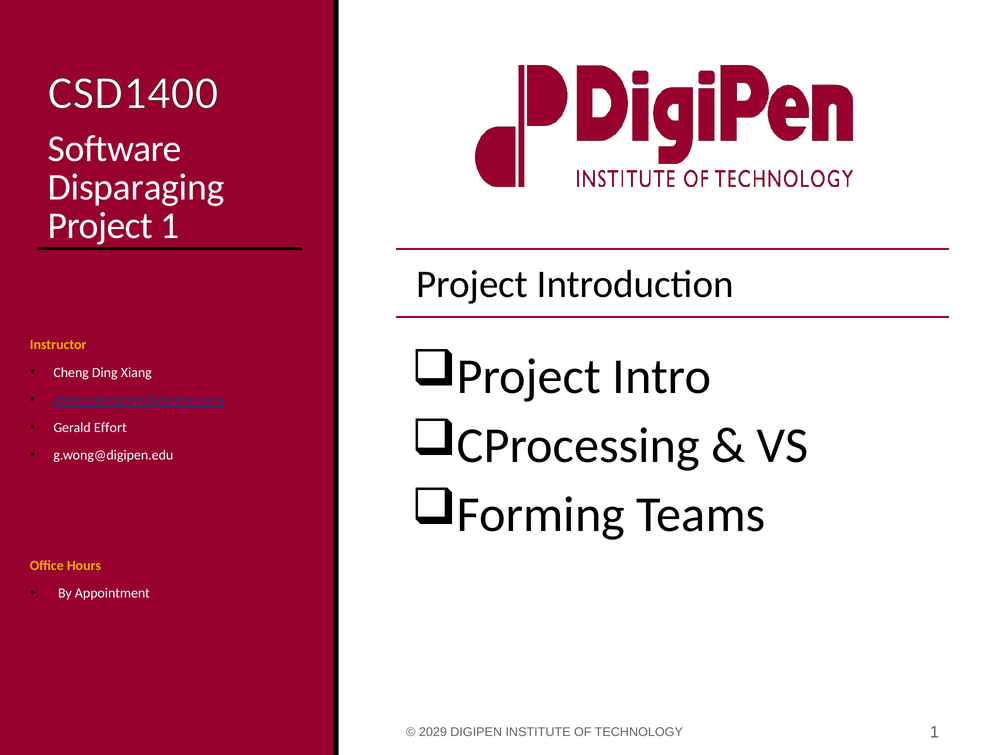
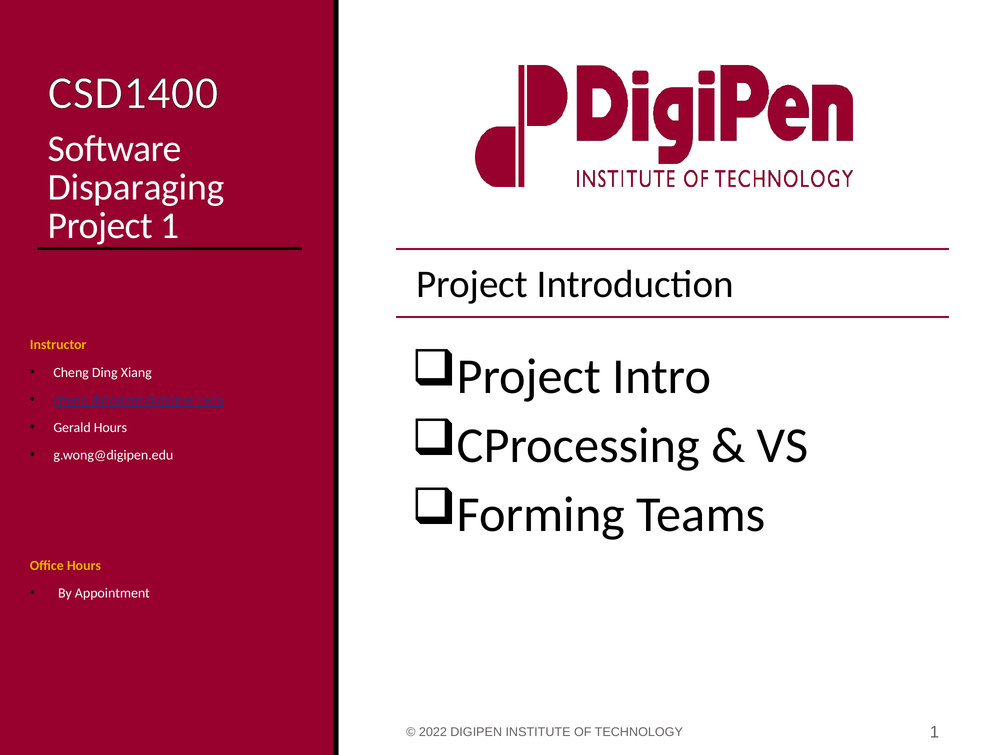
Gerald Effort: Effort -> Hours
2029: 2029 -> 2022
